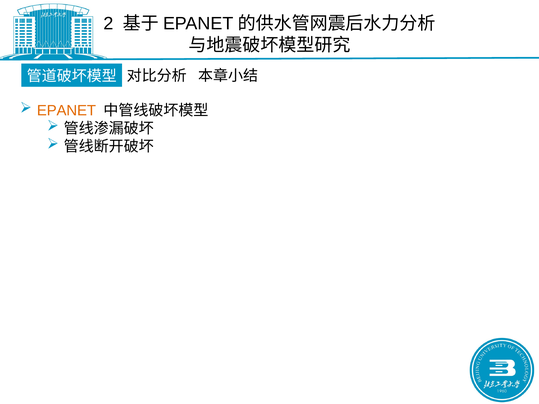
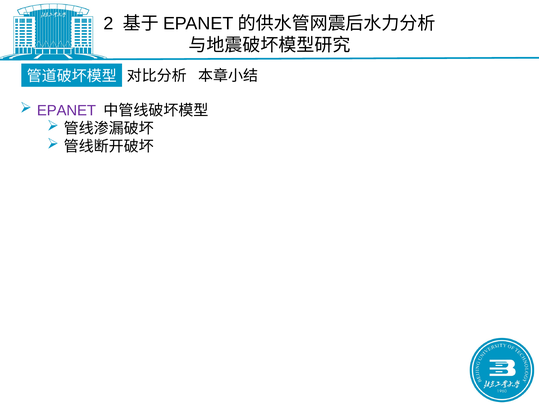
EPANET colour: orange -> purple
